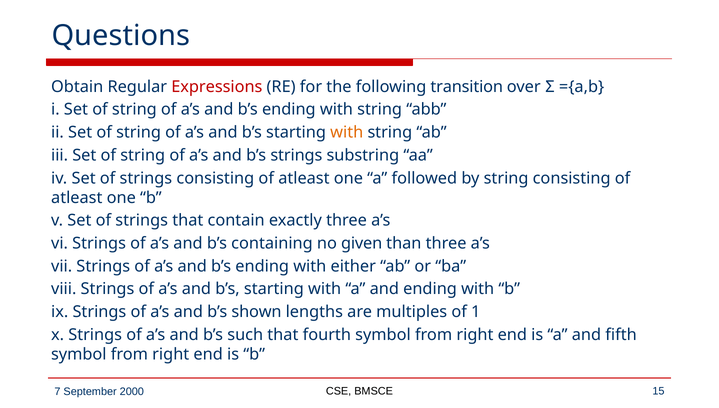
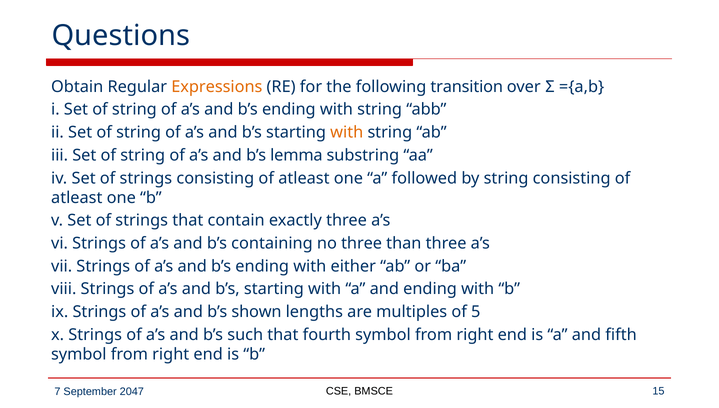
Expressions colour: red -> orange
b’s strings: strings -> lemma
no given: given -> three
1: 1 -> 5
2000: 2000 -> 2047
